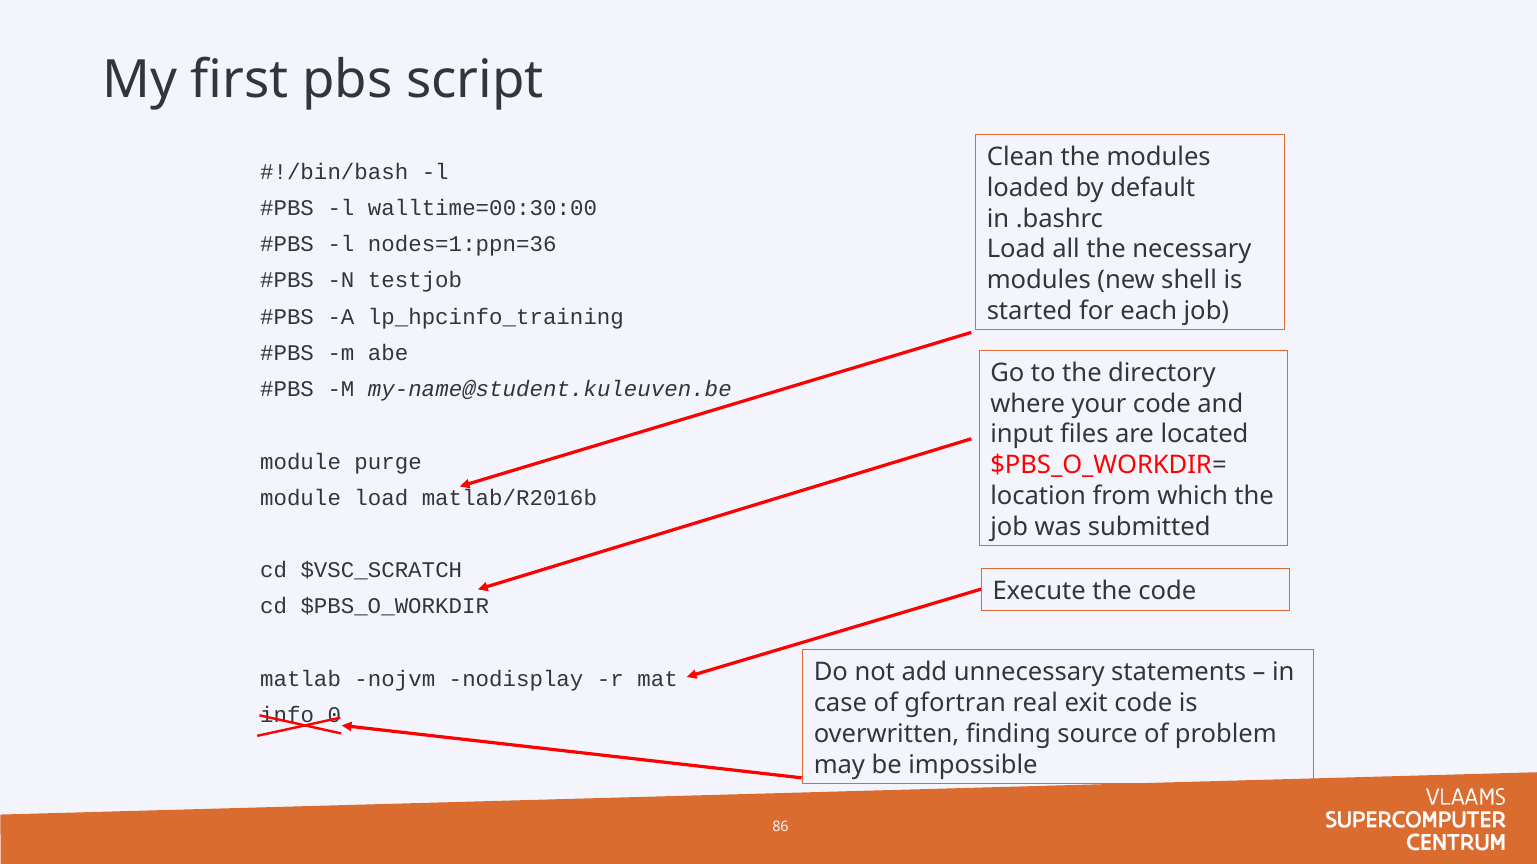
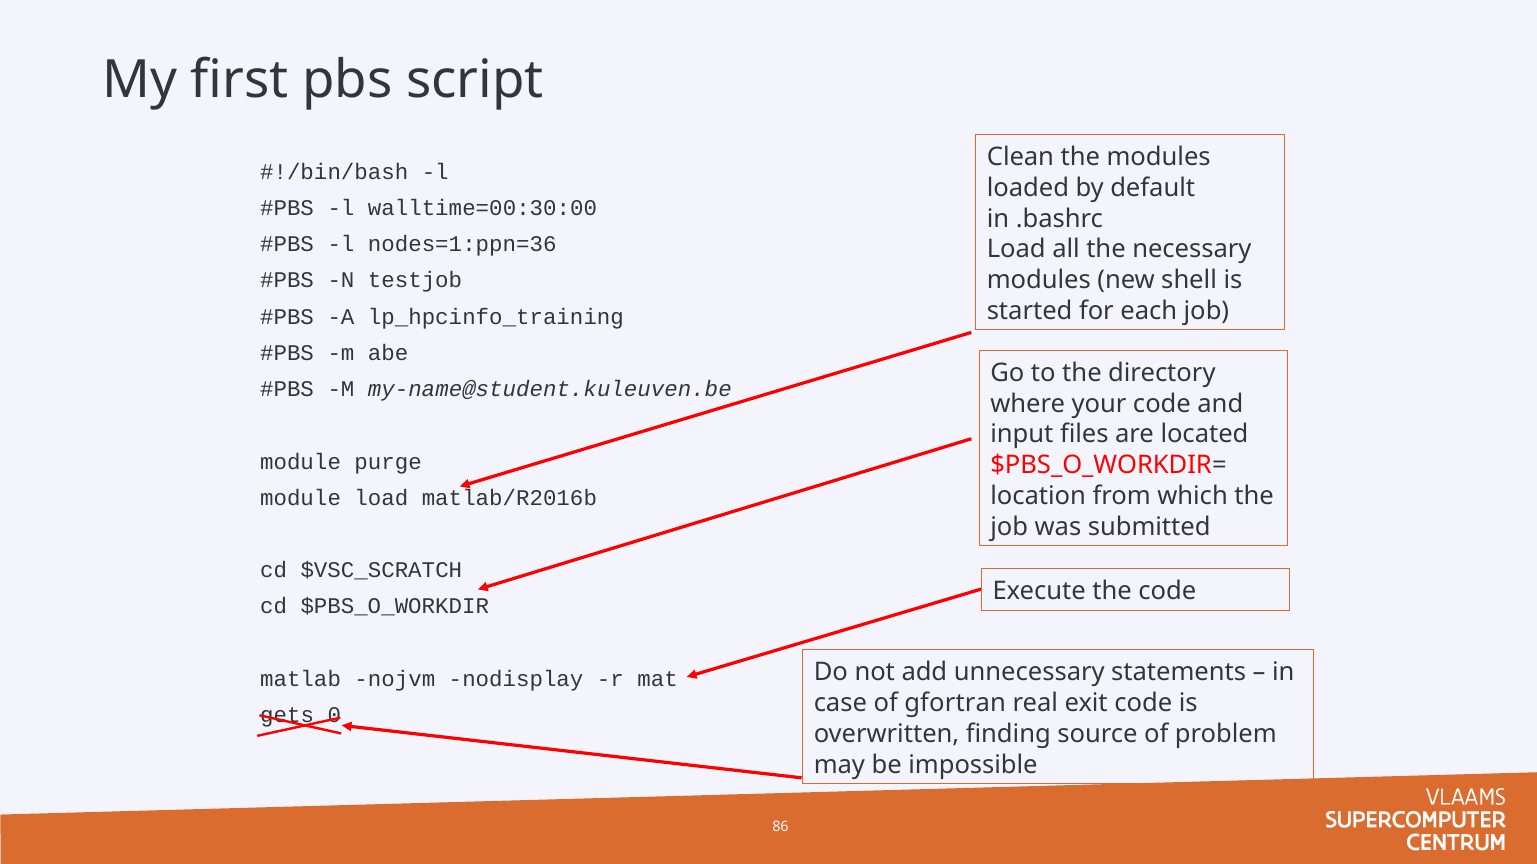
info: info -> gets
